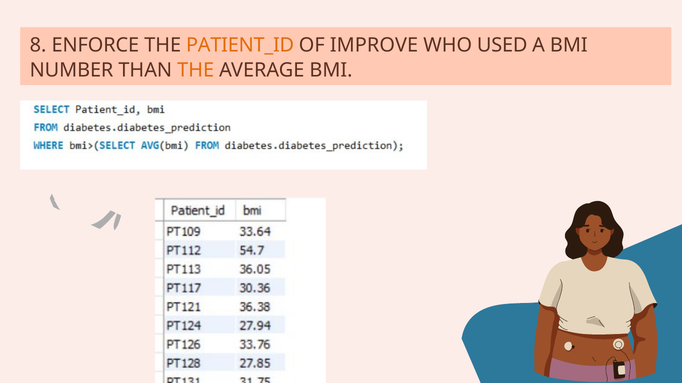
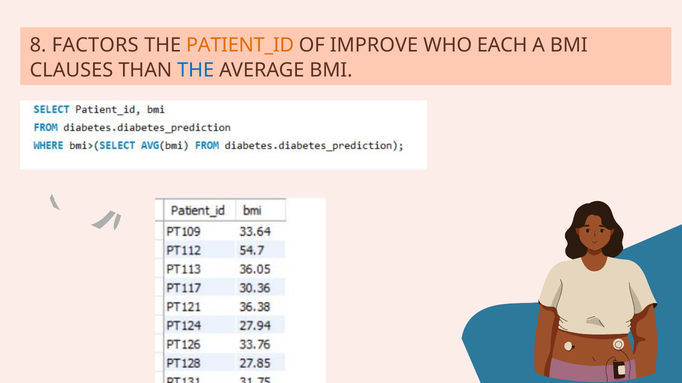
ENFORCE: ENFORCE -> FACTORS
USED: USED -> EACH
NUMBER: NUMBER -> CLAUSES
THE at (196, 70) colour: orange -> blue
